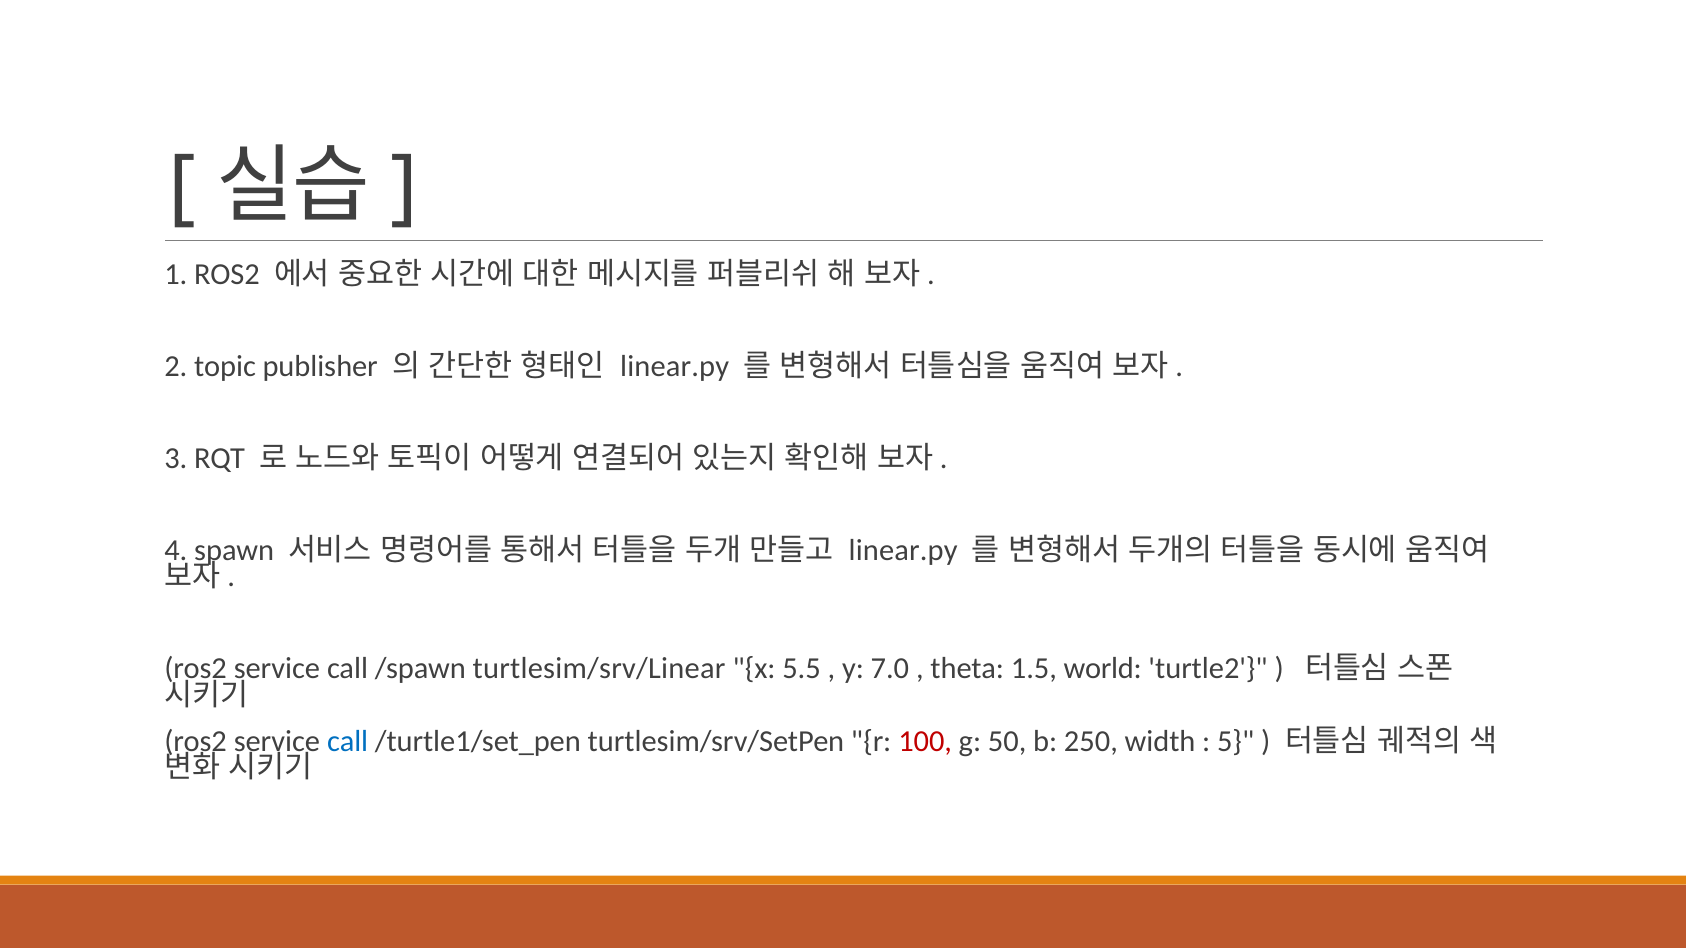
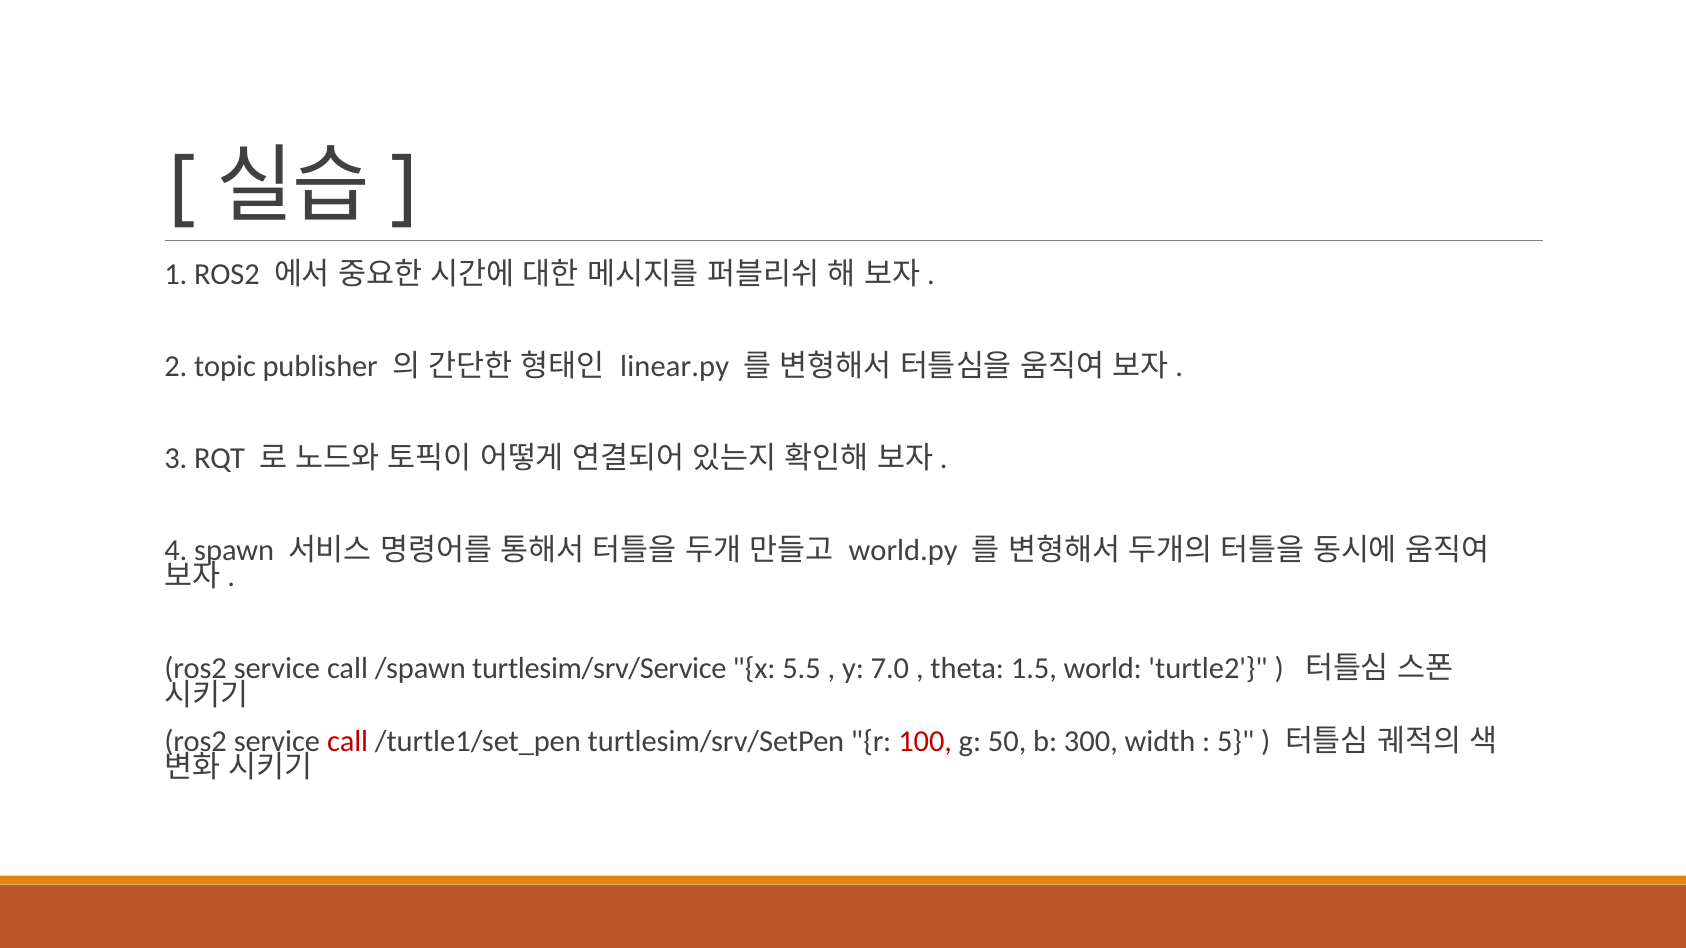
linear.py at (903, 551): linear.py -> world.py
turtlesim/srv/Linear: turtlesim/srv/Linear -> turtlesim/srv/Service
call at (348, 741) colour: blue -> red
250: 250 -> 300
